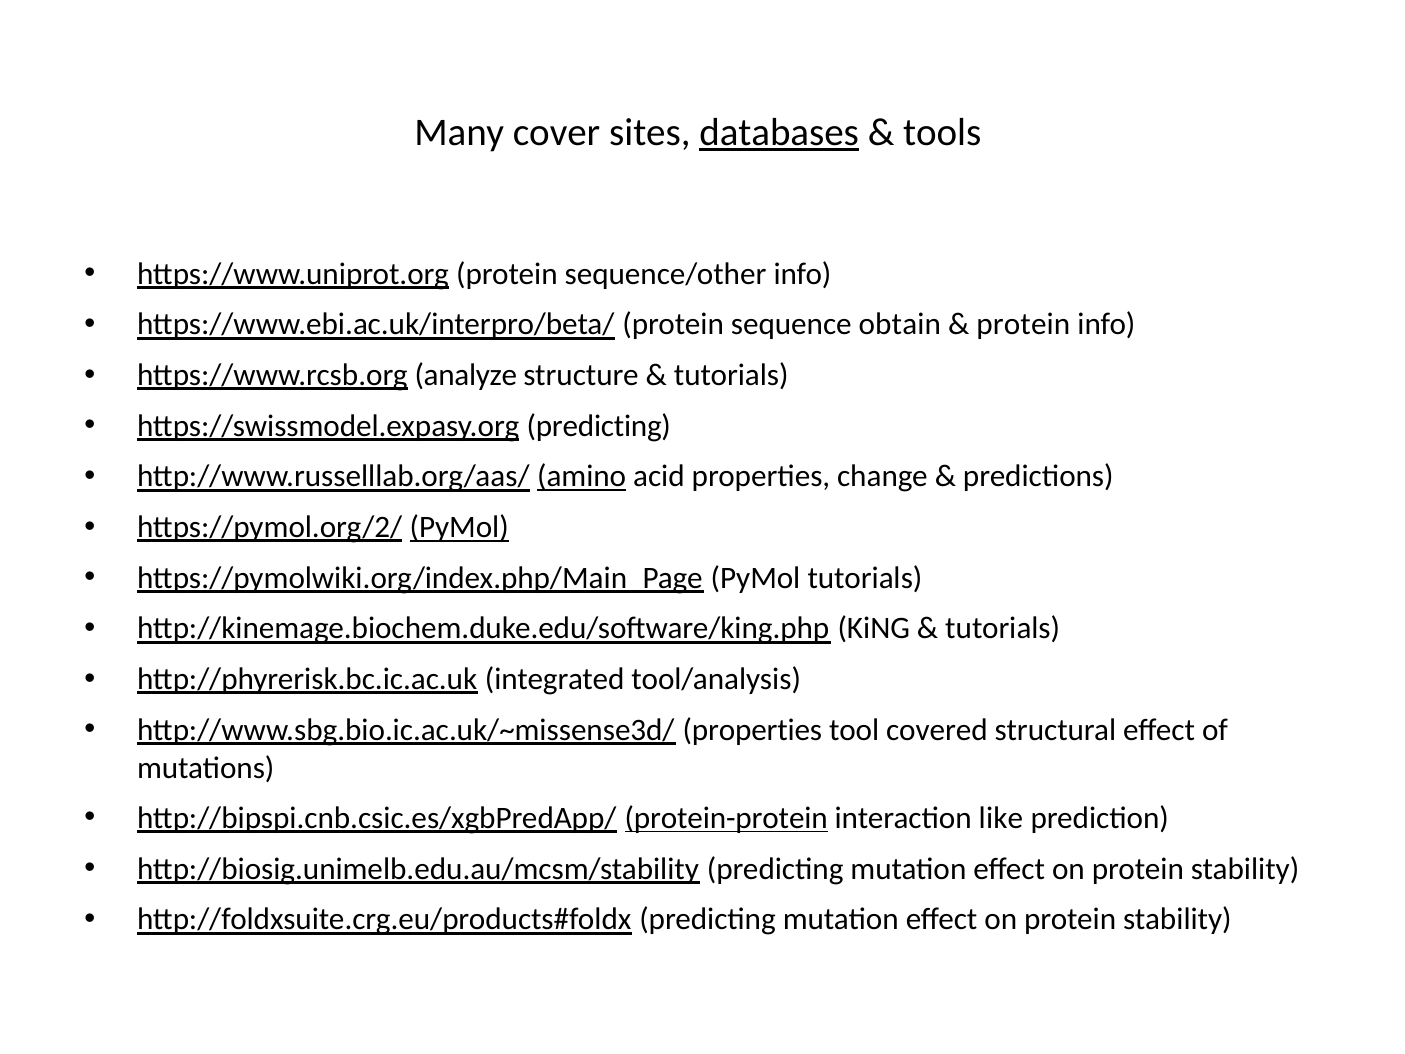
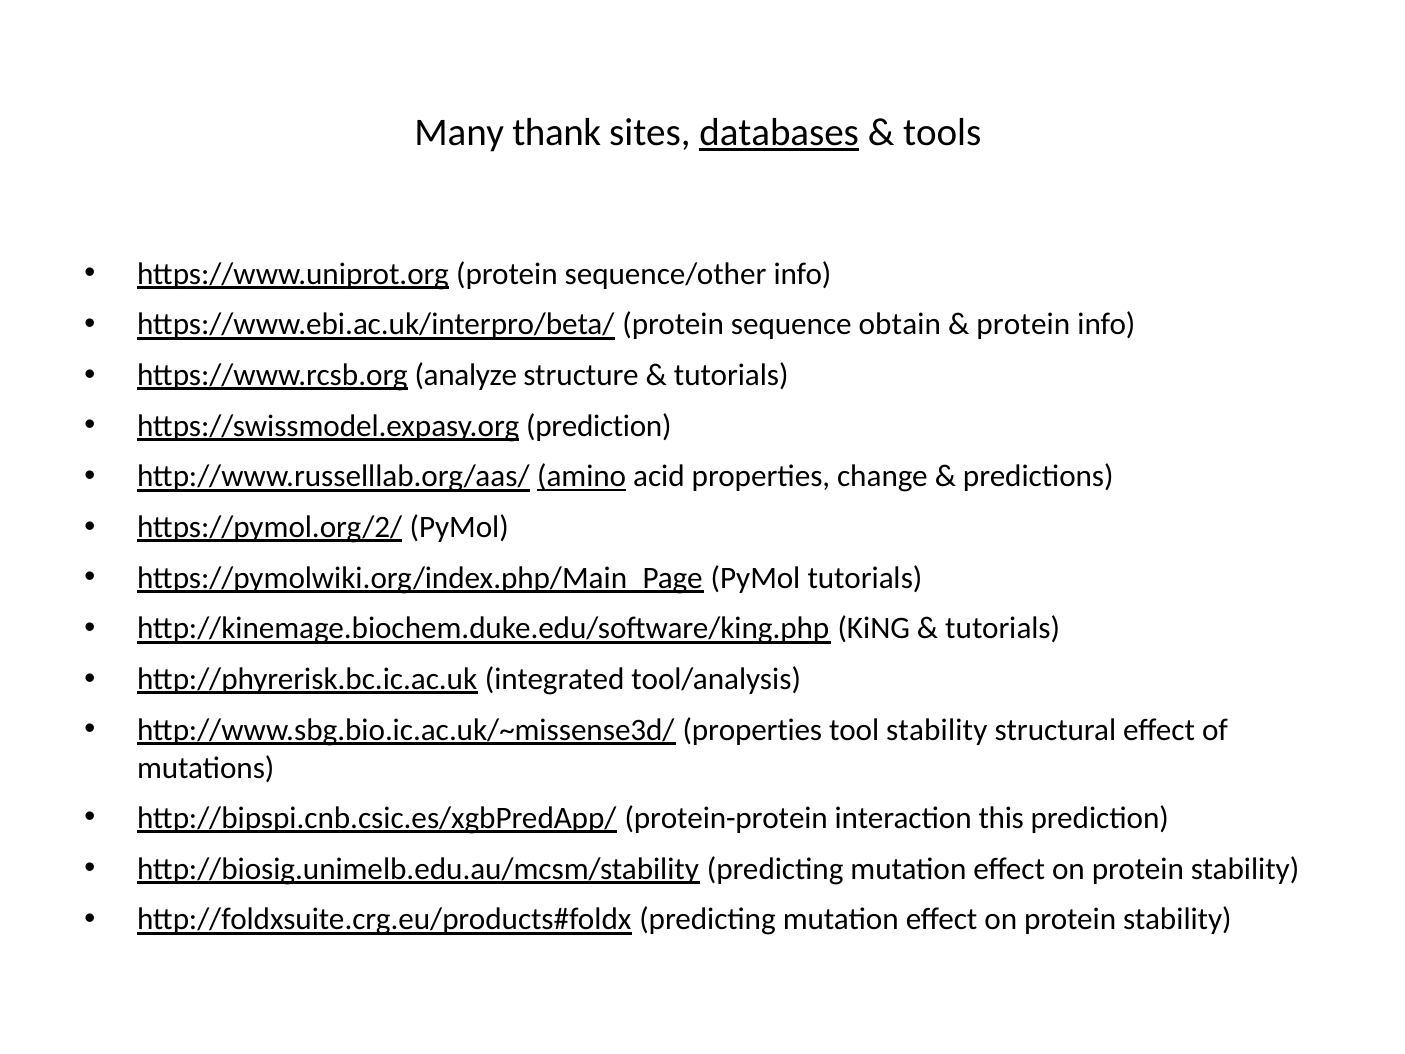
cover: cover -> thank
https://swissmodel.expasy.org predicting: predicting -> prediction
PyMol at (459, 527) underline: present -> none
tool covered: covered -> stability
protein-protein underline: present -> none
like: like -> this
